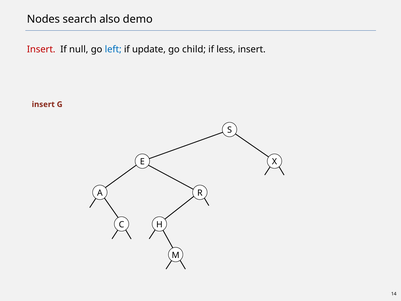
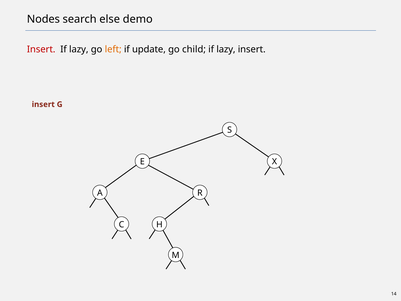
also: also -> else
null at (79, 49): null -> lazy
left colour: blue -> orange
less at (226, 49): less -> lazy
